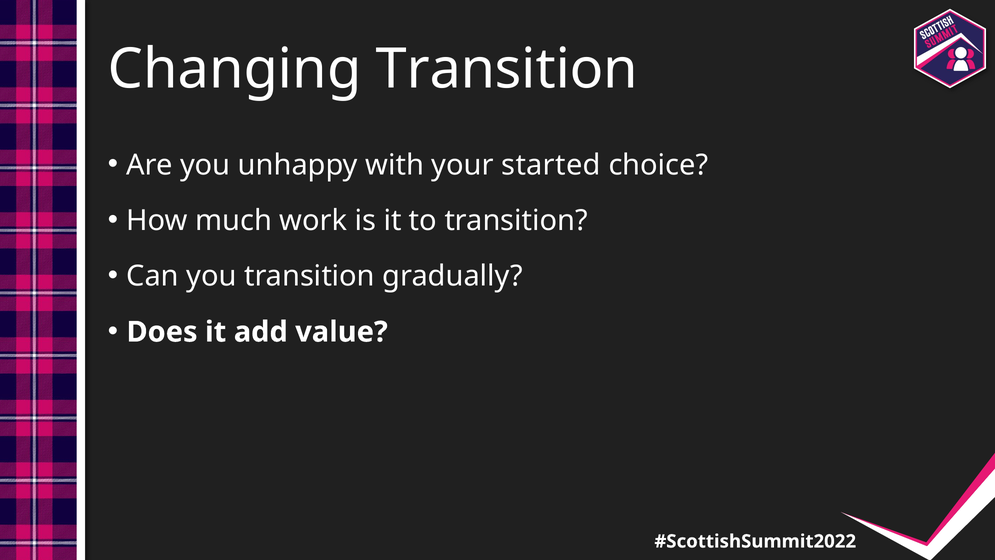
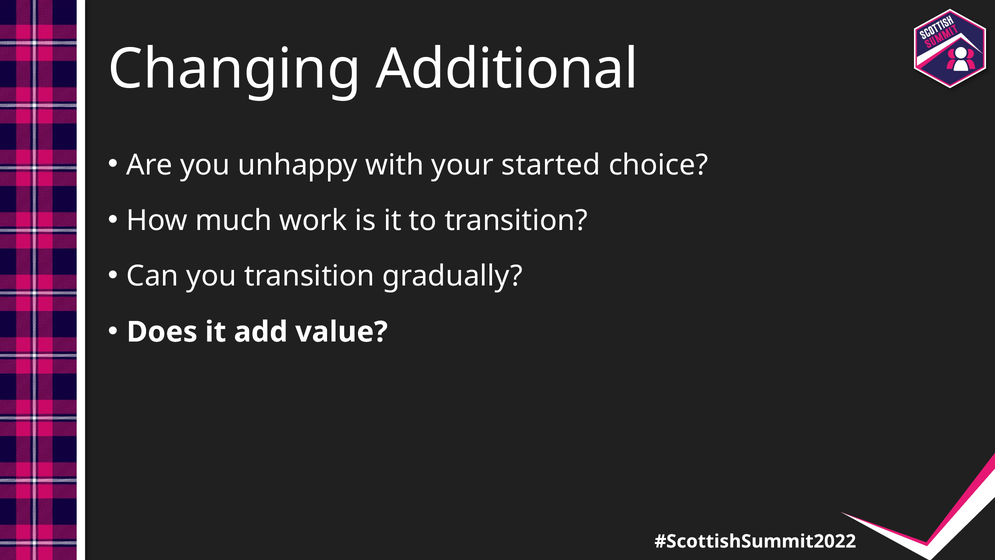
Changing Transition: Transition -> Additional
